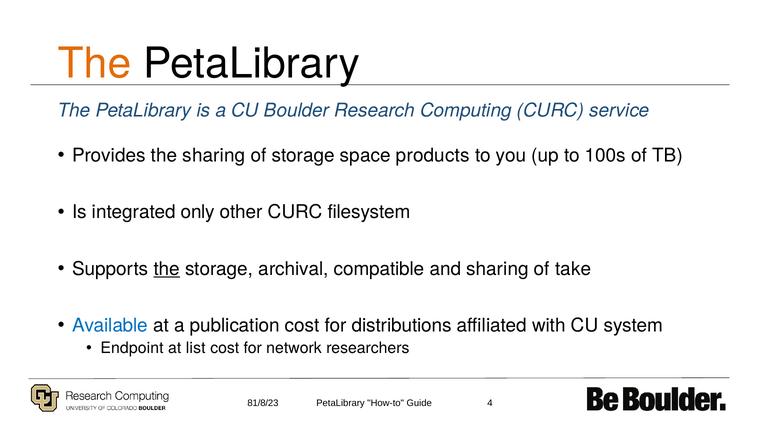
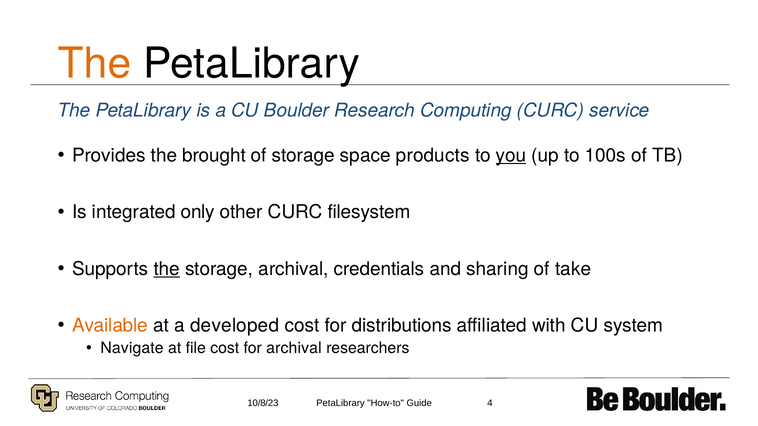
the sharing: sharing -> brought
you underline: none -> present
compatible: compatible -> credentials
Available colour: blue -> orange
publication: publication -> developed
Endpoint: Endpoint -> Navigate
list: list -> file
for network: network -> archival
81/8/23: 81/8/23 -> 10/8/23
